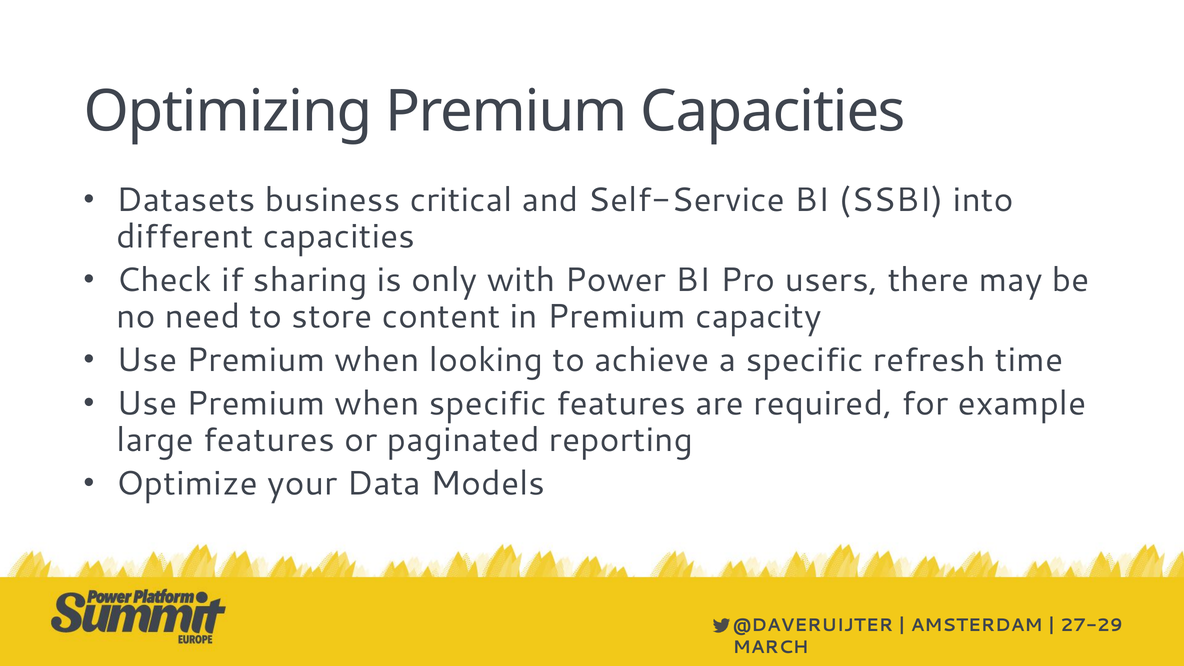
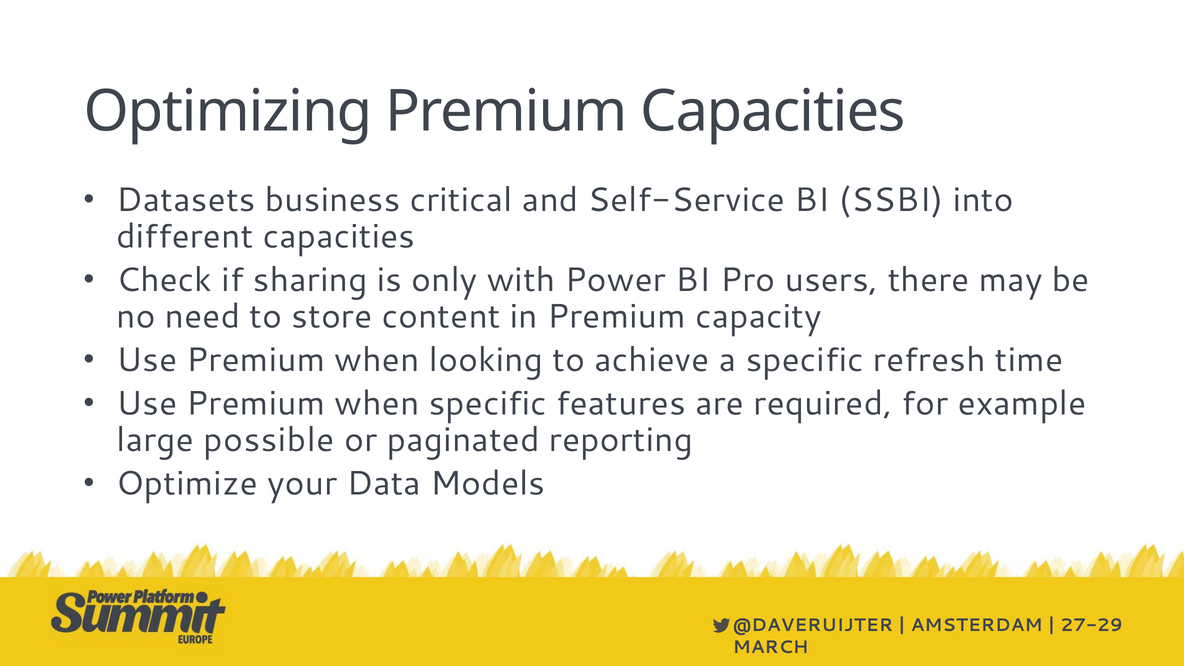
large features: features -> possible
